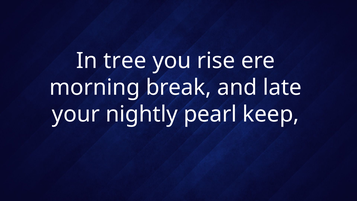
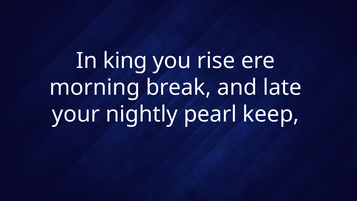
tree: tree -> king
